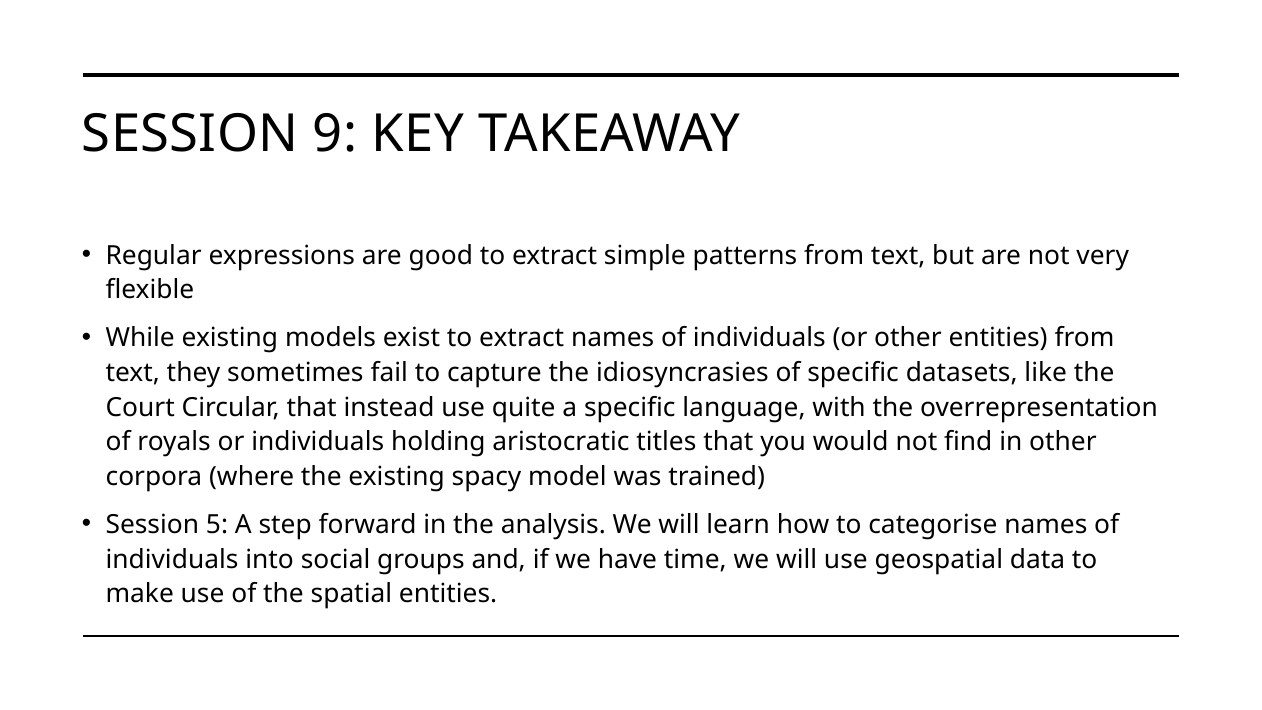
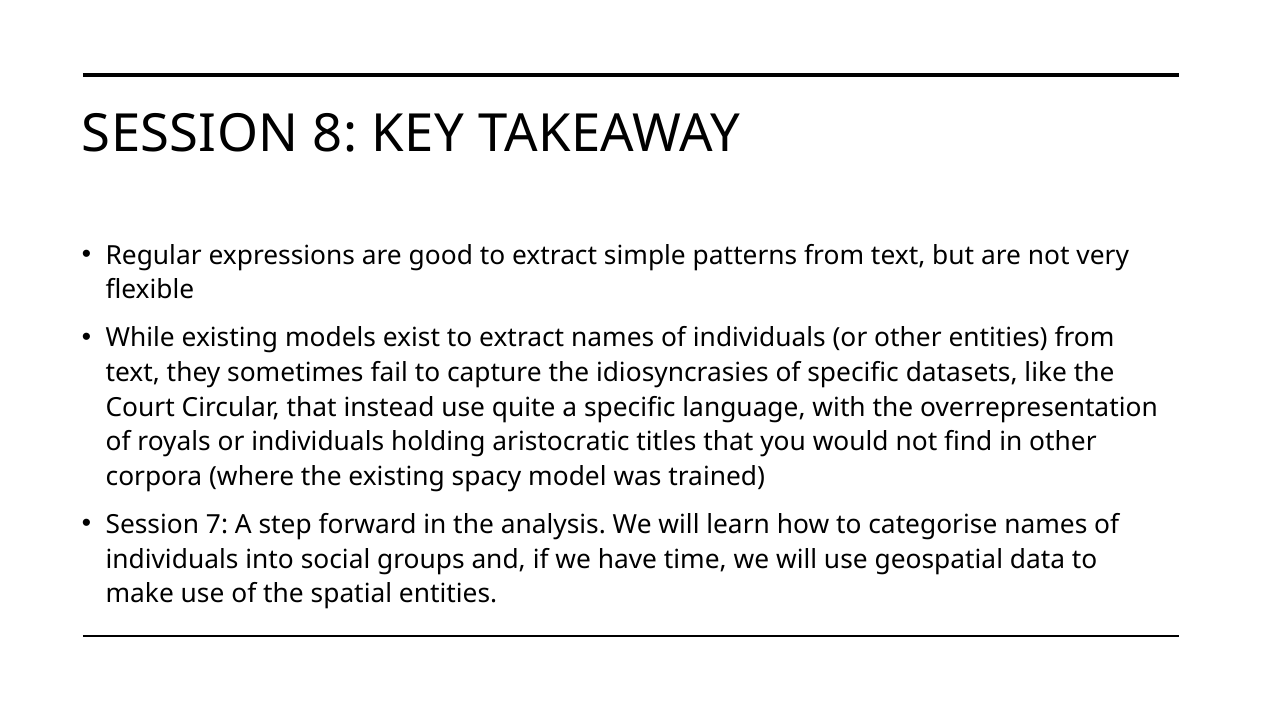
9: 9 -> 8
5: 5 -> 7
